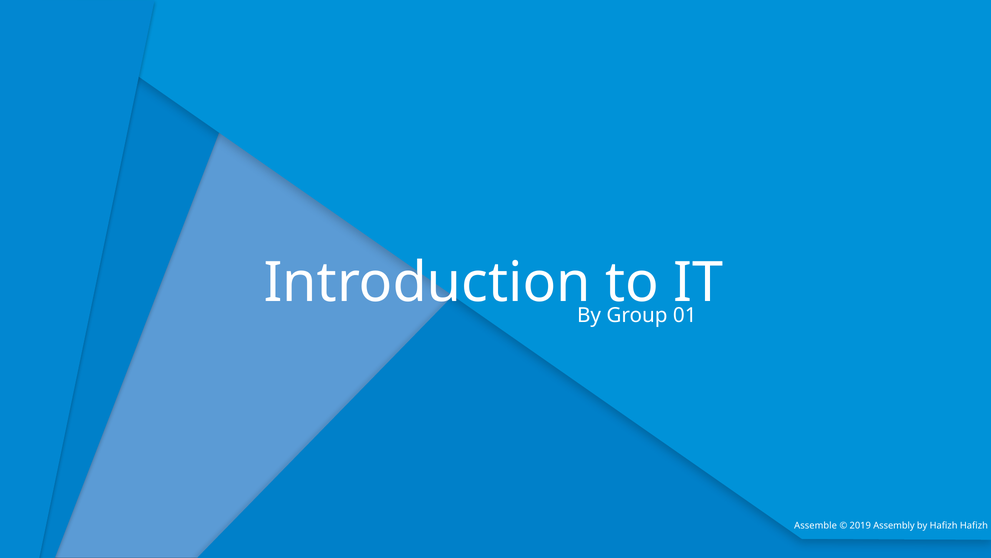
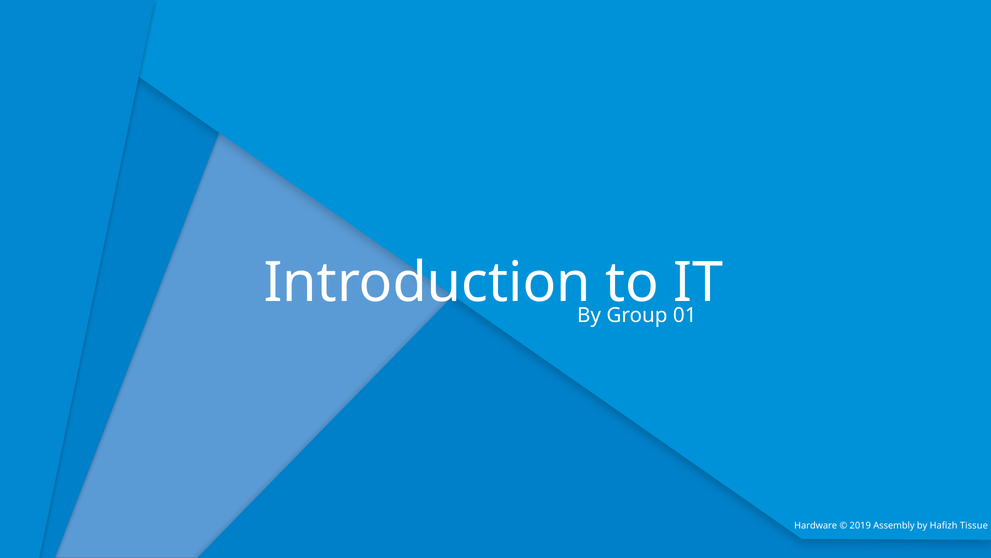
Assemble: Assemble -> Hardware
Hafizh Hafizh: Hafizh -> Tissue
